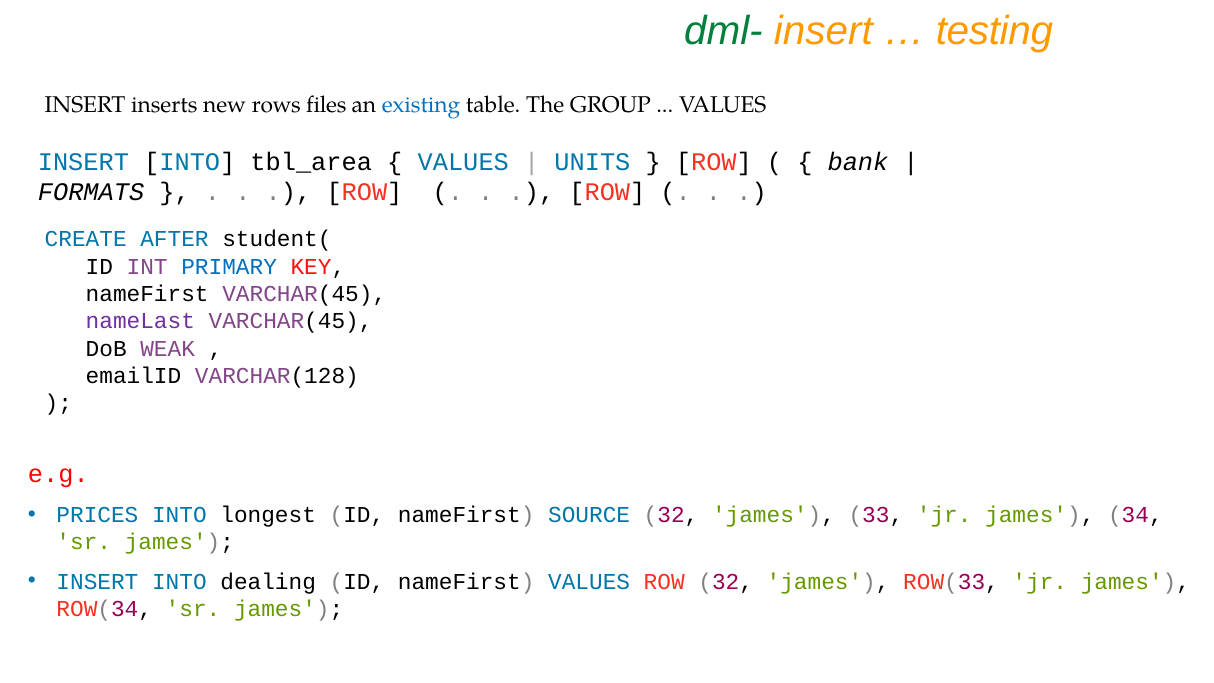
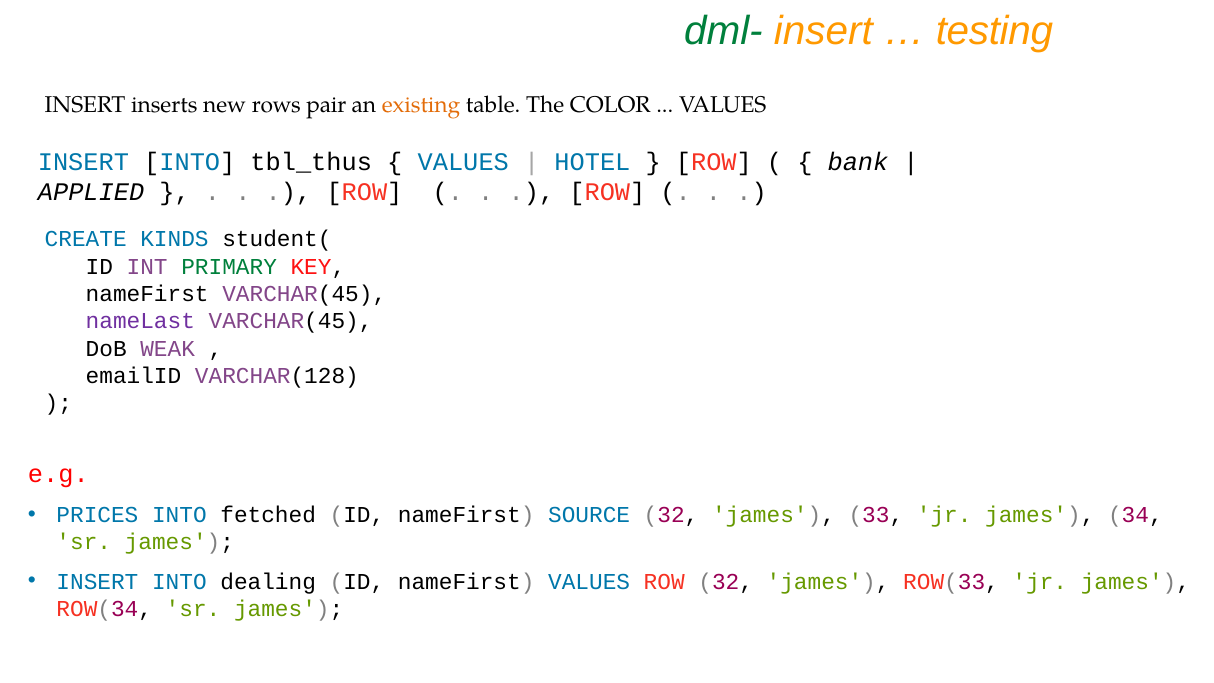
files: files -> pair
existing colour: blue -> orange
GROUP: GROUP -> COLOR
tbl_area: tbl_area -> tbl_thus
UNITS: UNITS -> HOTEL
FORMATS: FORMATS -> APPLIED
AFTER: AFTER -> KINDS
PRIMARY colour: blue -> green
longest: longest -> fetched
